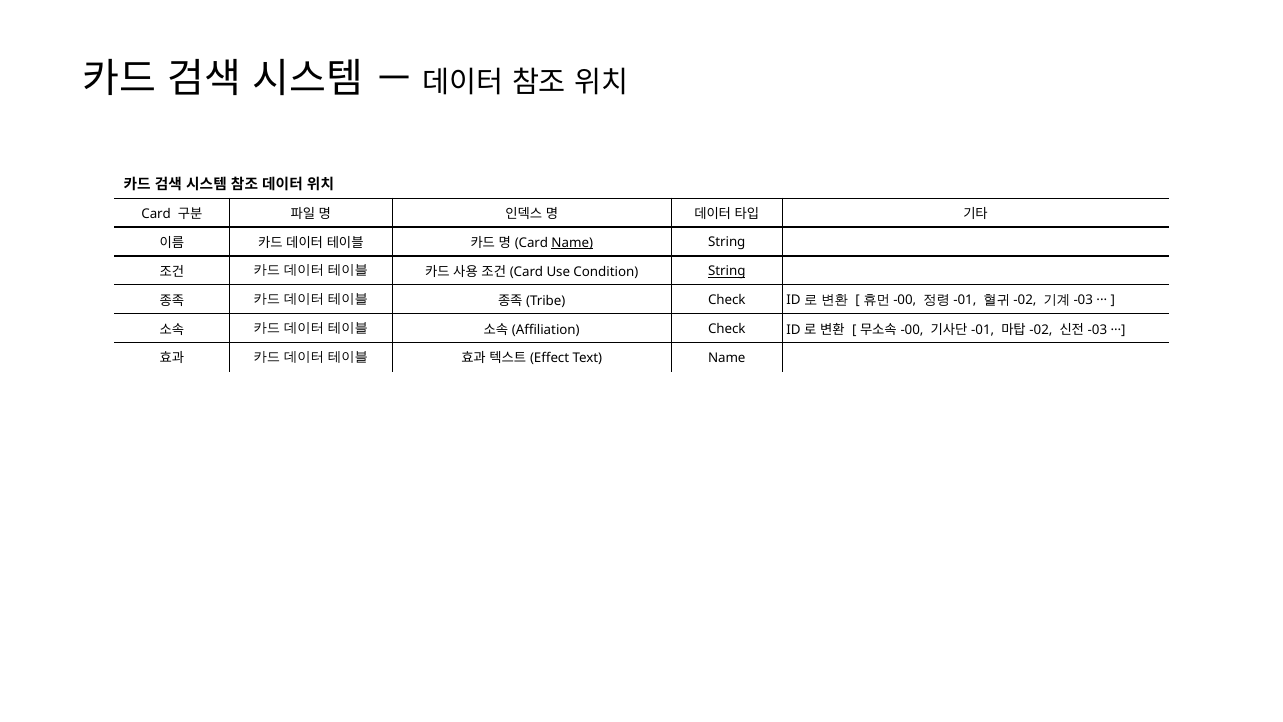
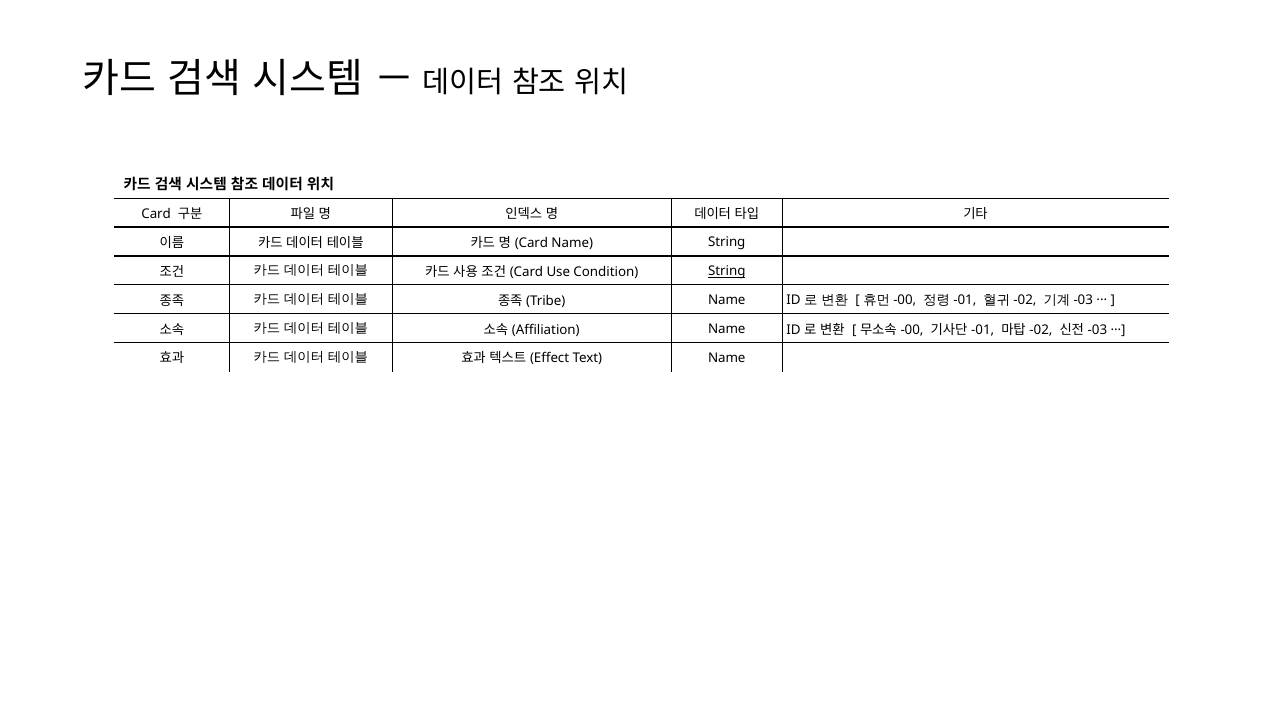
Name at (572, 243) underline: present -> none
Check at (727, 300): Check -> Name
Check at (727, 329): Check -> Name
